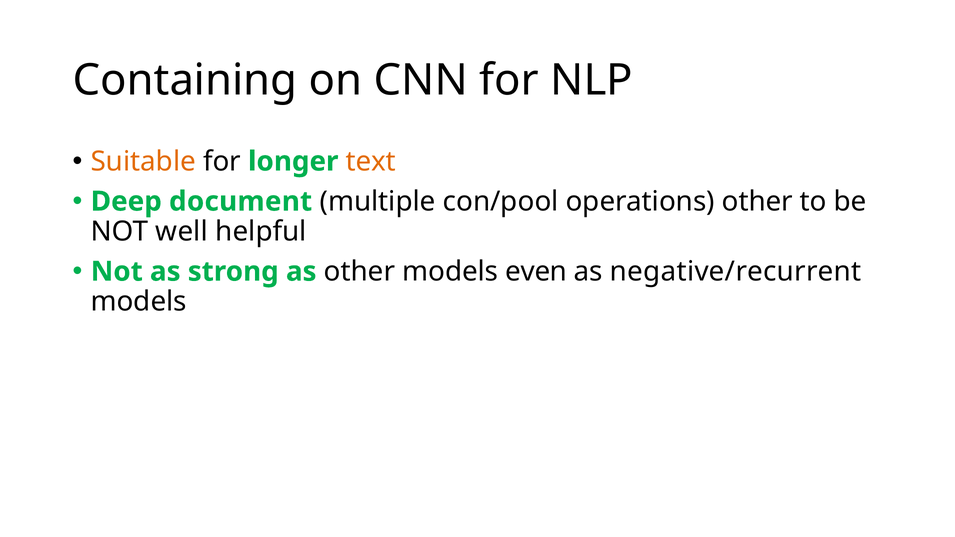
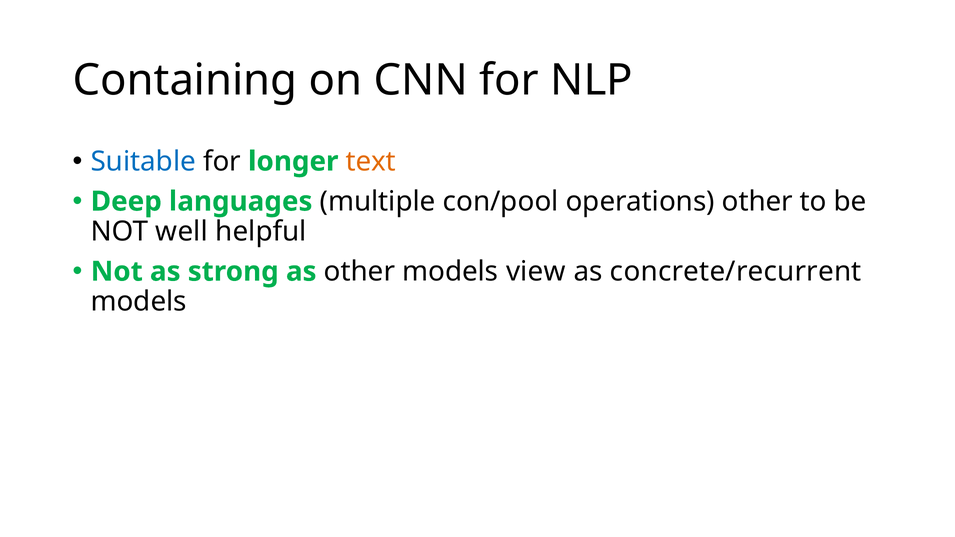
Suitable colour: orange -> blue
document: document -> languages
even: even -> view
negative/recurrent: negative/recurrent -> concrete/recurrent
